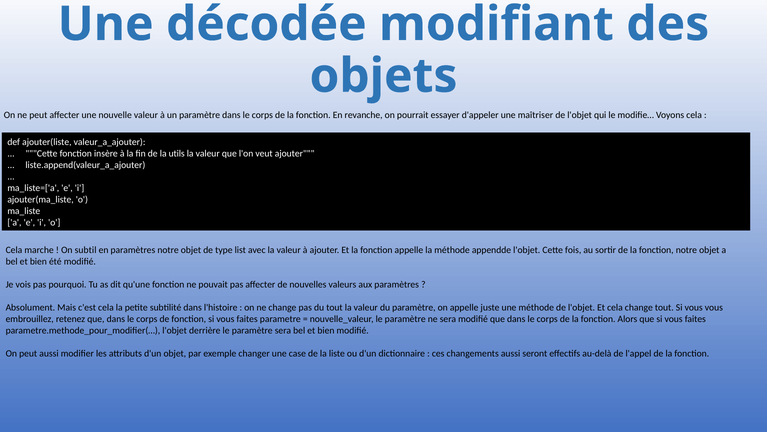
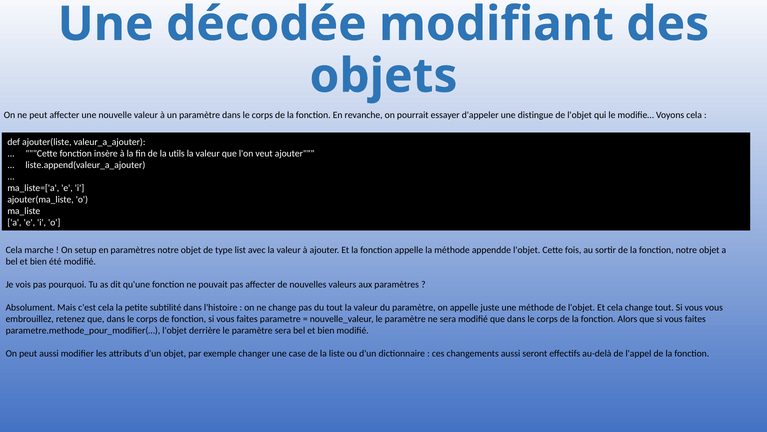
maîtriser: maîtriser -> distingue
subtil: subtil -> setup
